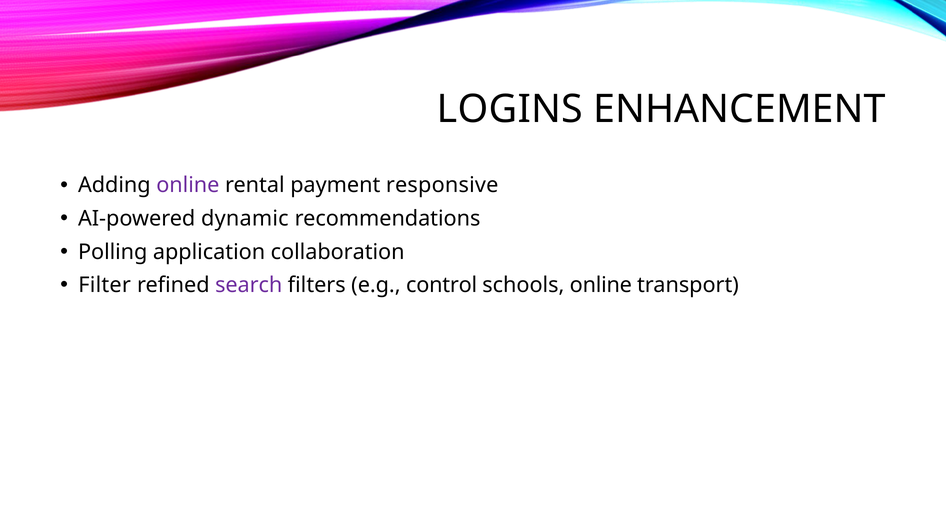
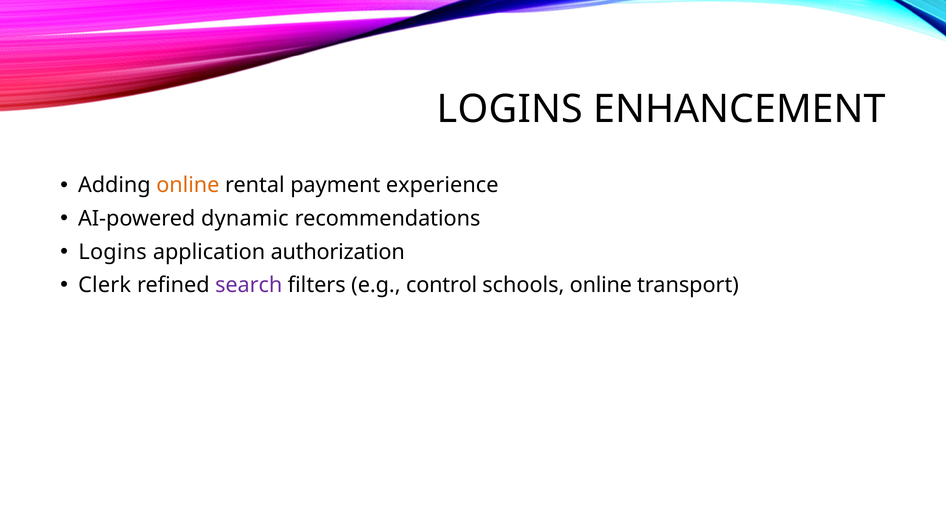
online at (188, 185) colour: purple -> orange
responsive: responsive -> experience
Polling at (113, 252): Polling -> Logins
collaboration: collaboration -> authorization
Filter: Filter -> Clerk
